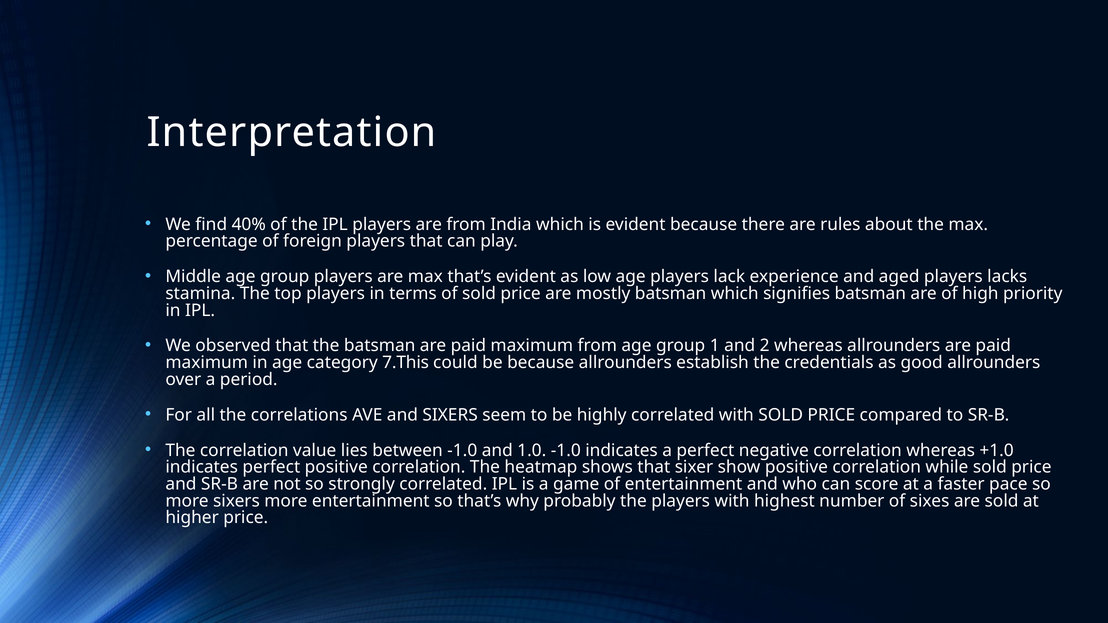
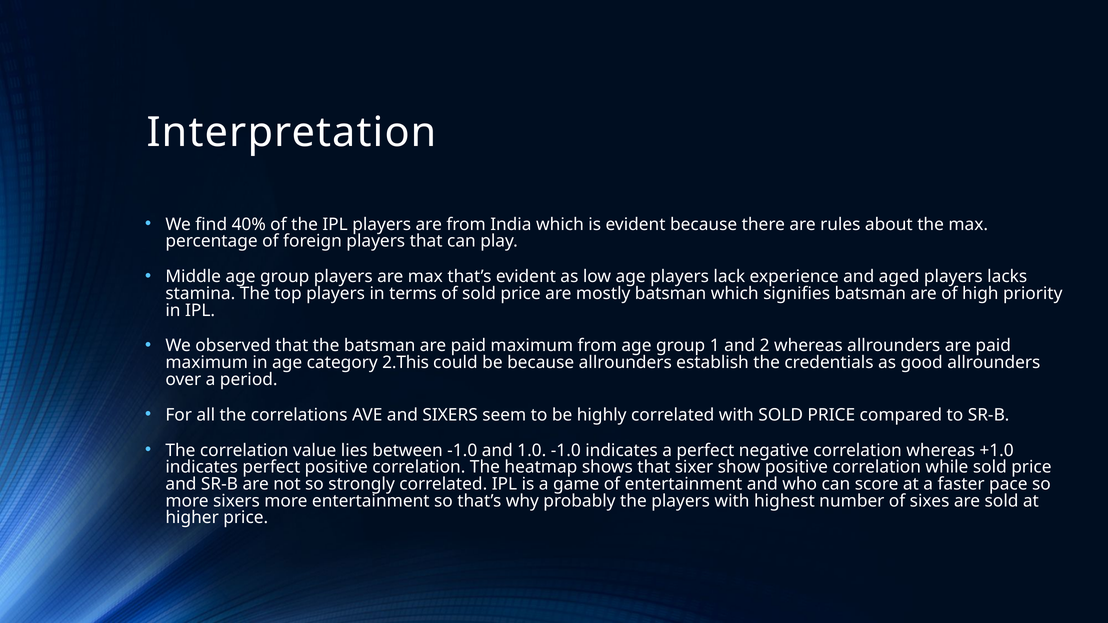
7.This: 7.This -> 2.This
